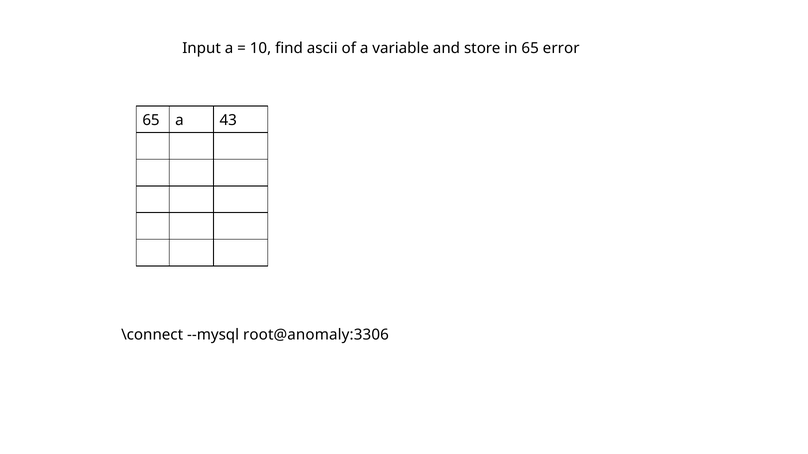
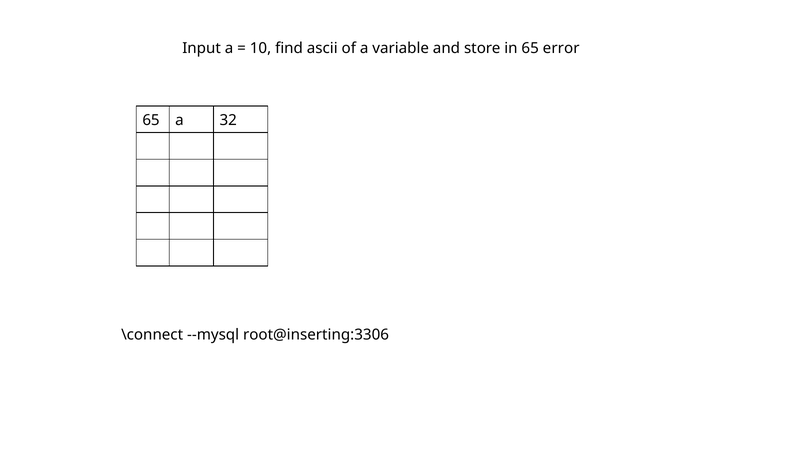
43: 43 -> 32
root@anomaly:3306: root@anomaly:3306 -> root@inserting:3306
